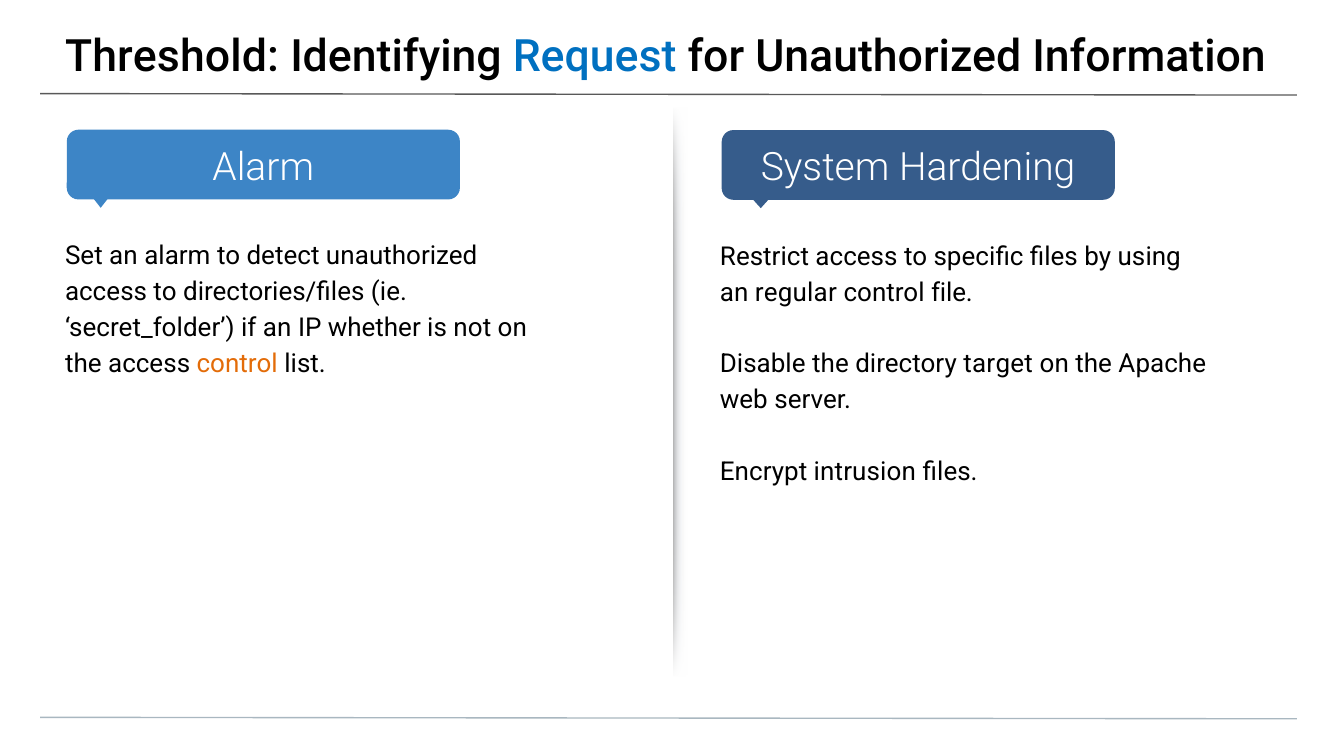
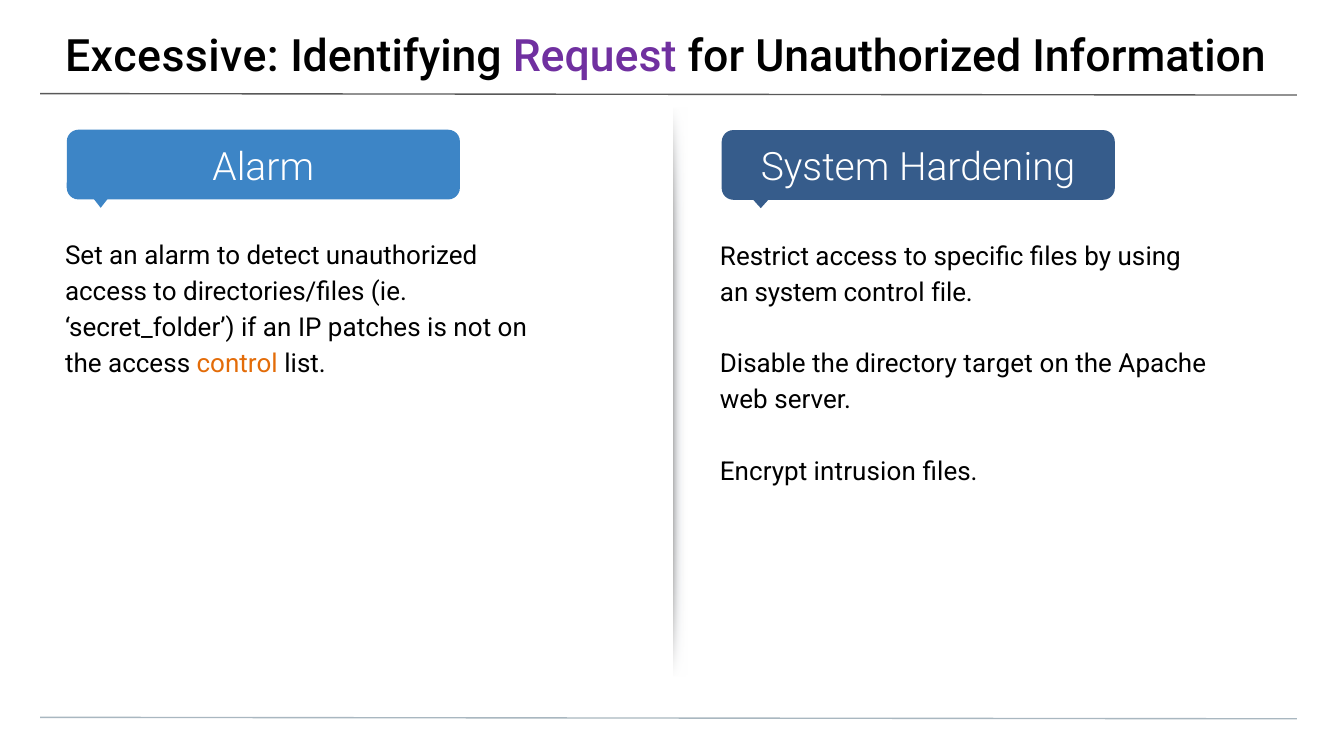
Threshold: Threshold -> Excessive
Request colour: blue -> purple
an regular: regular -> system
whether: whether -> patches
